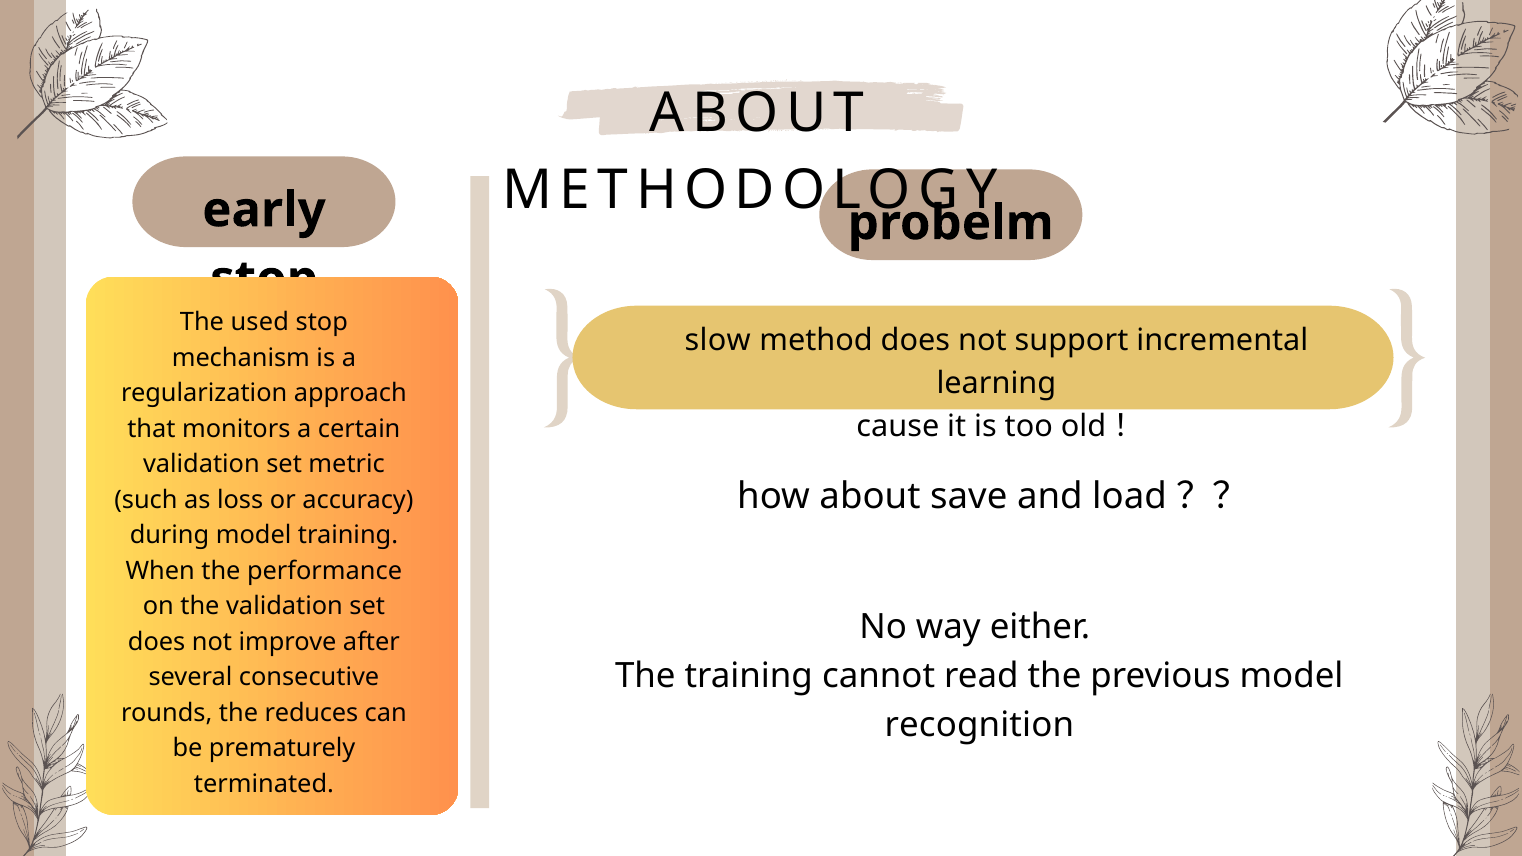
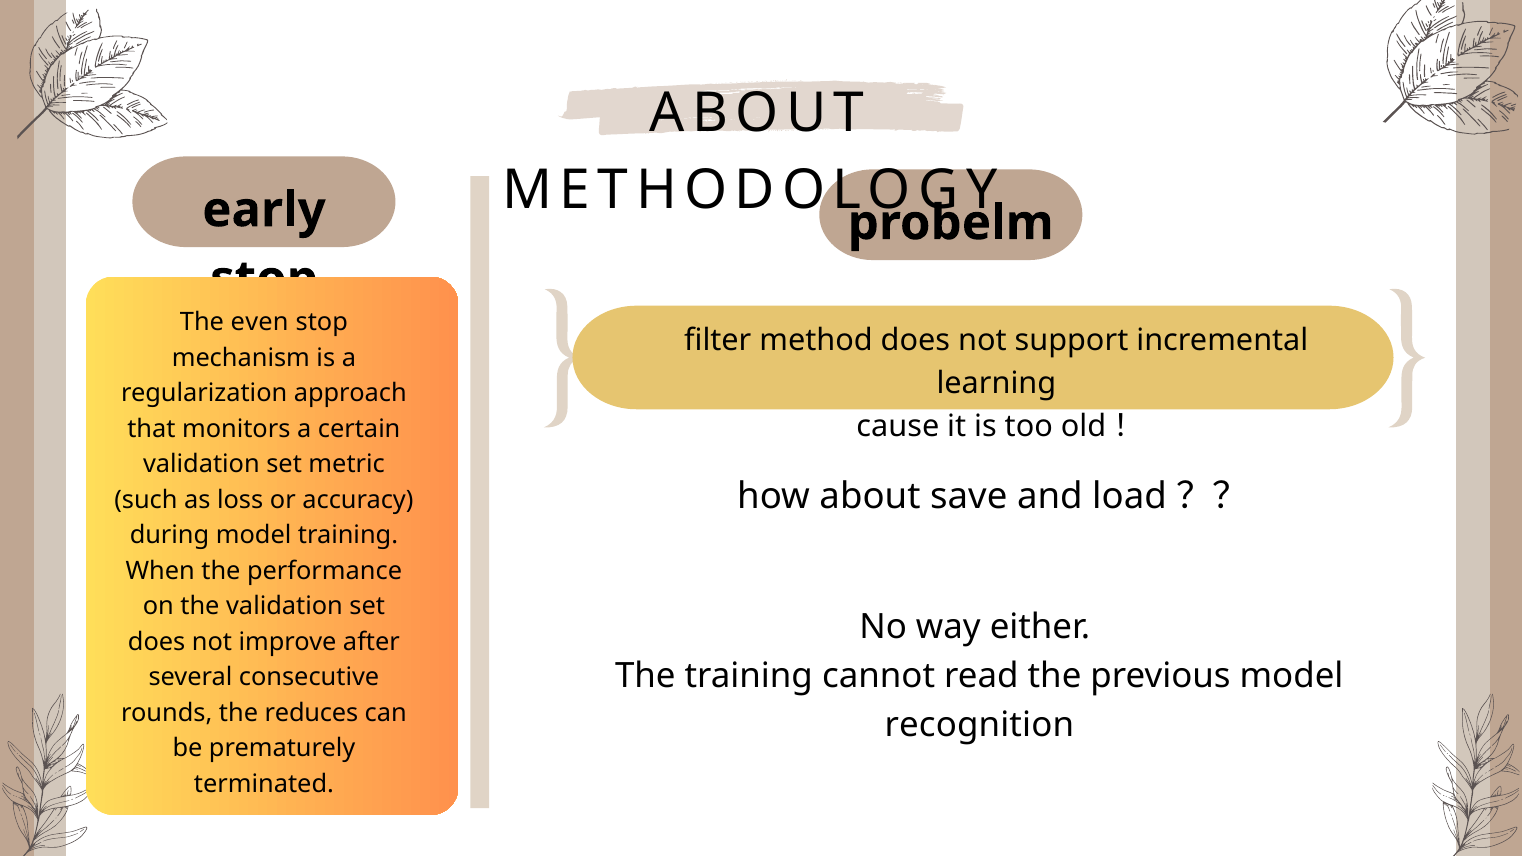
used: used -> even
slow: slow -> filter
